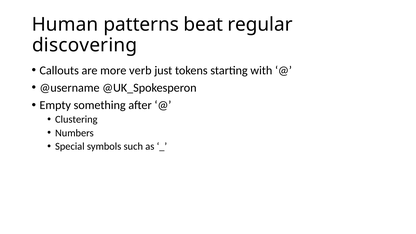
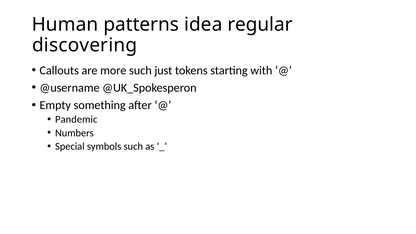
beat: beat -> idea
more verb: verb -> such
Clustering: Clustering -> Pandemic
